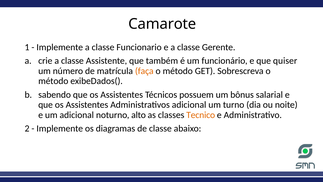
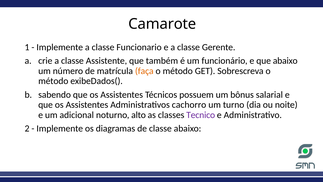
que quiser: quiser -> abaixo
Administrativos adicional: adicional -> cachorro
Tecnico colour: orange -> purple
